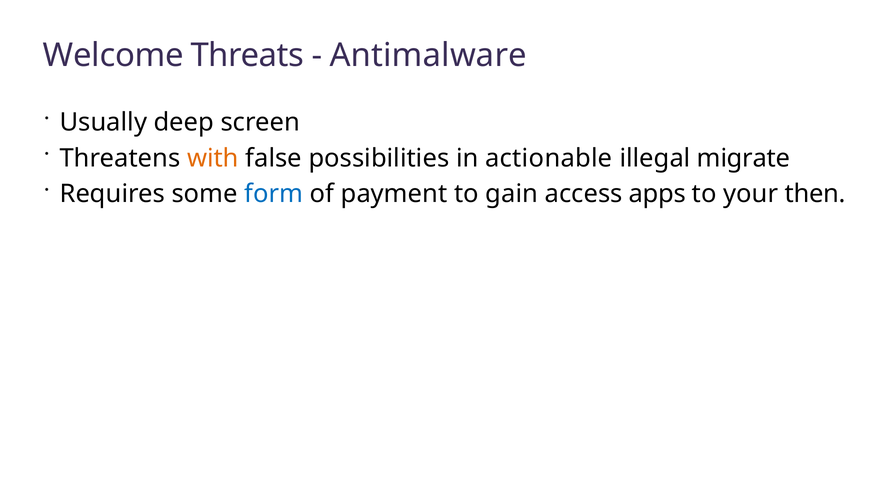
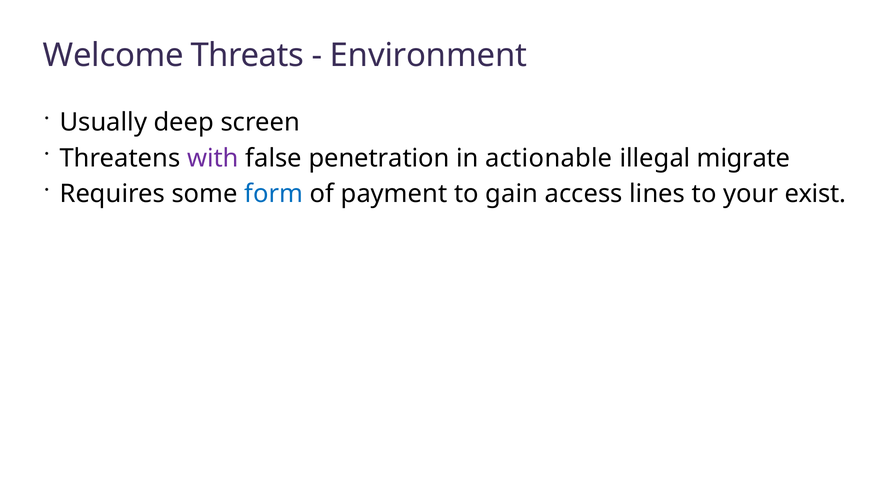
Antimalware: Antimalware -> Environment
with colour: orange -> purple
possibilities: possibilities -> penetration
apps: apps -> lines
then: then -> exist
